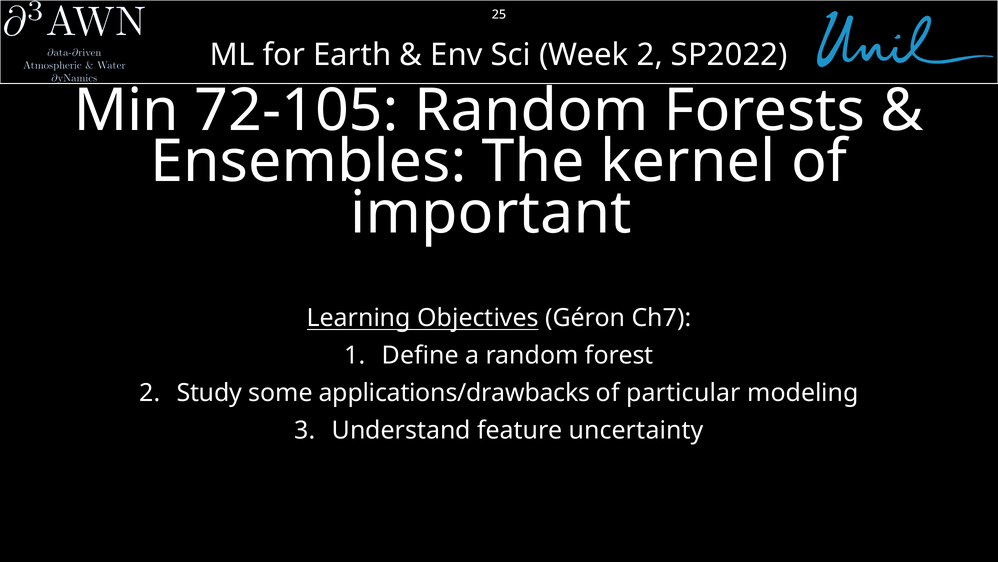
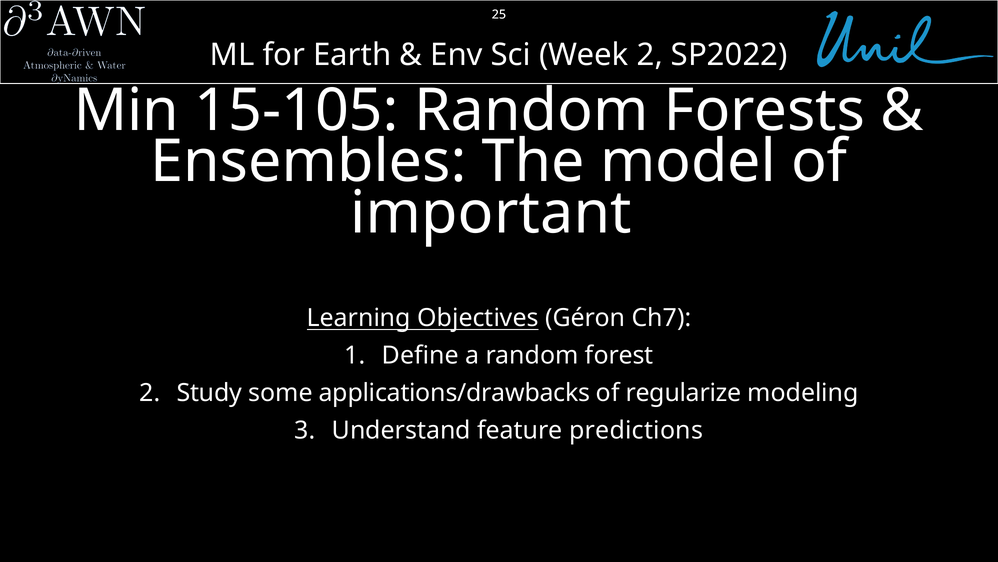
72-105: 72-105 -> 15-105
kernel: kernel -> model
particular: particular -> regularize
uncertainty: uncertainty -> predictions
